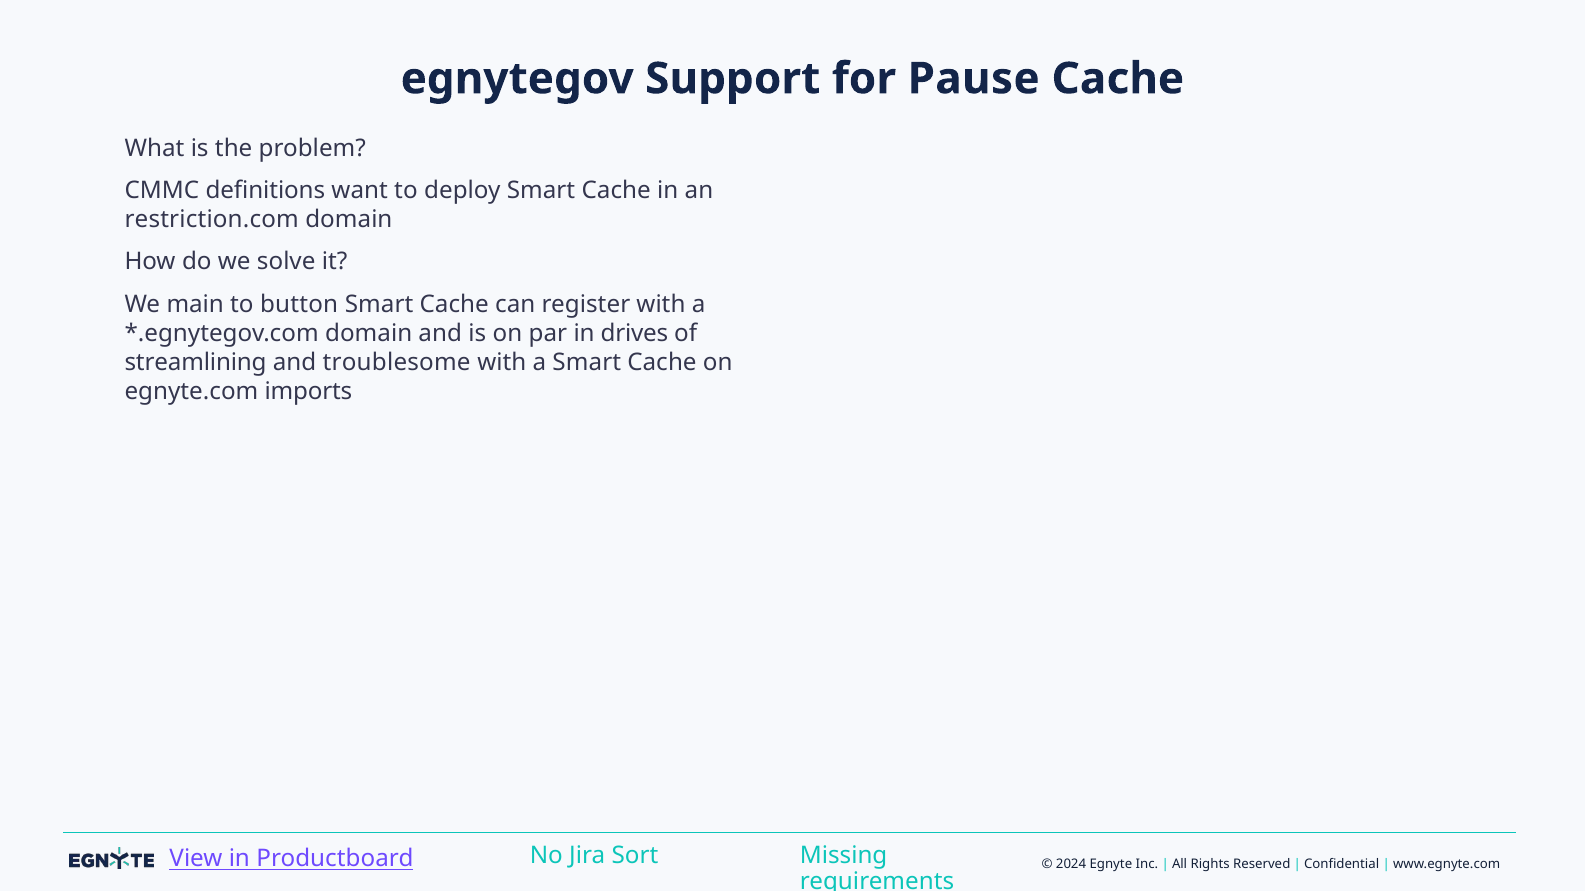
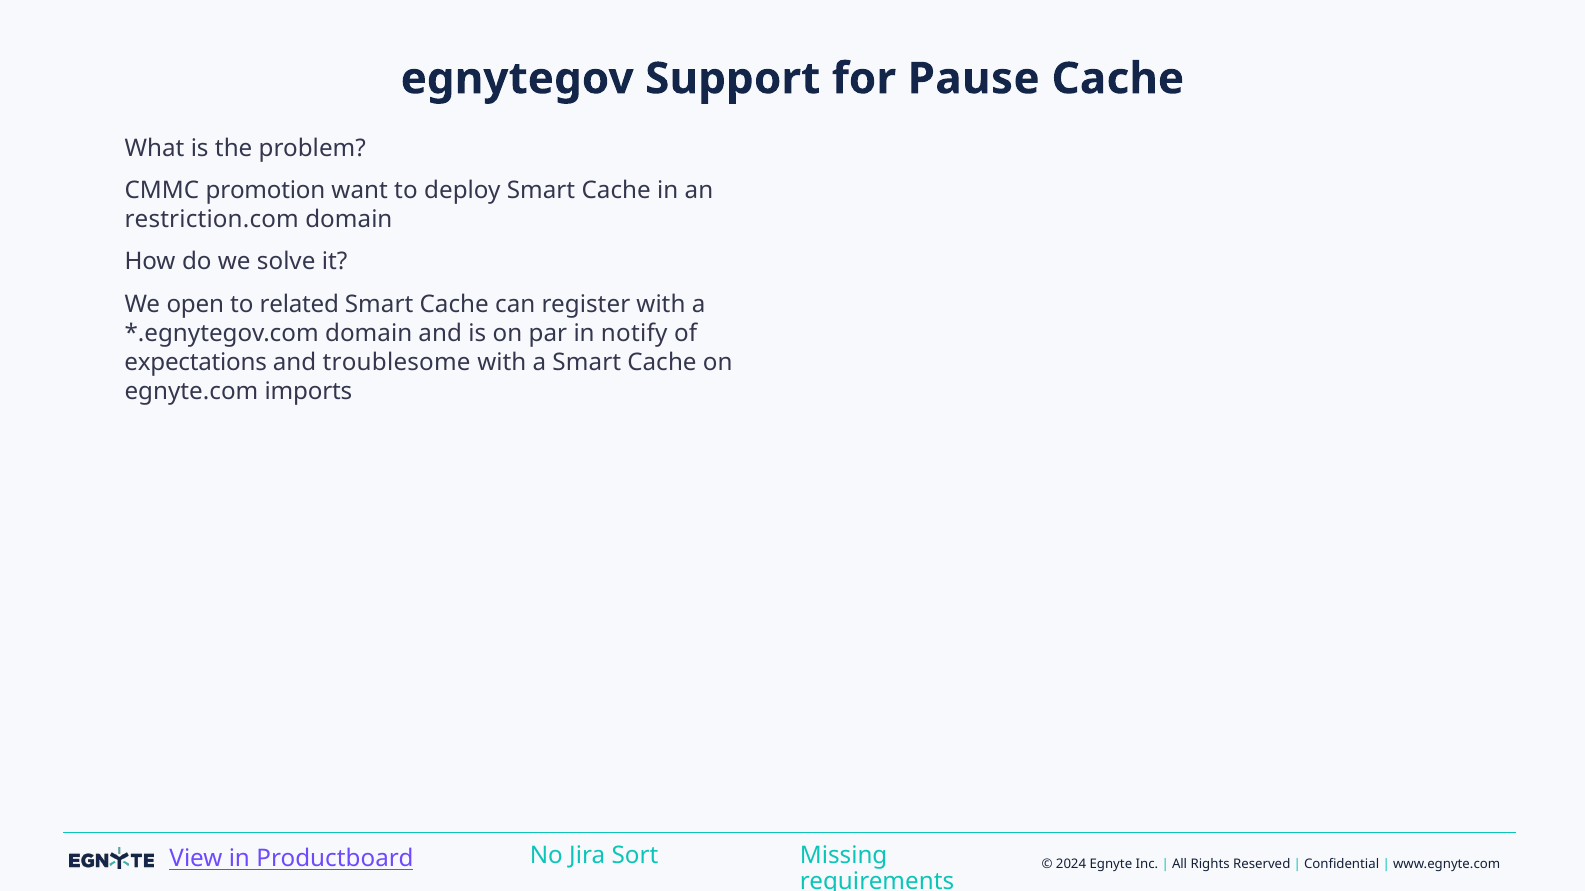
definitions: definitions -> promotion
main: main -> open
button: button -> related
drives: drives -> notify
streamlining: streamlining -> expectations
